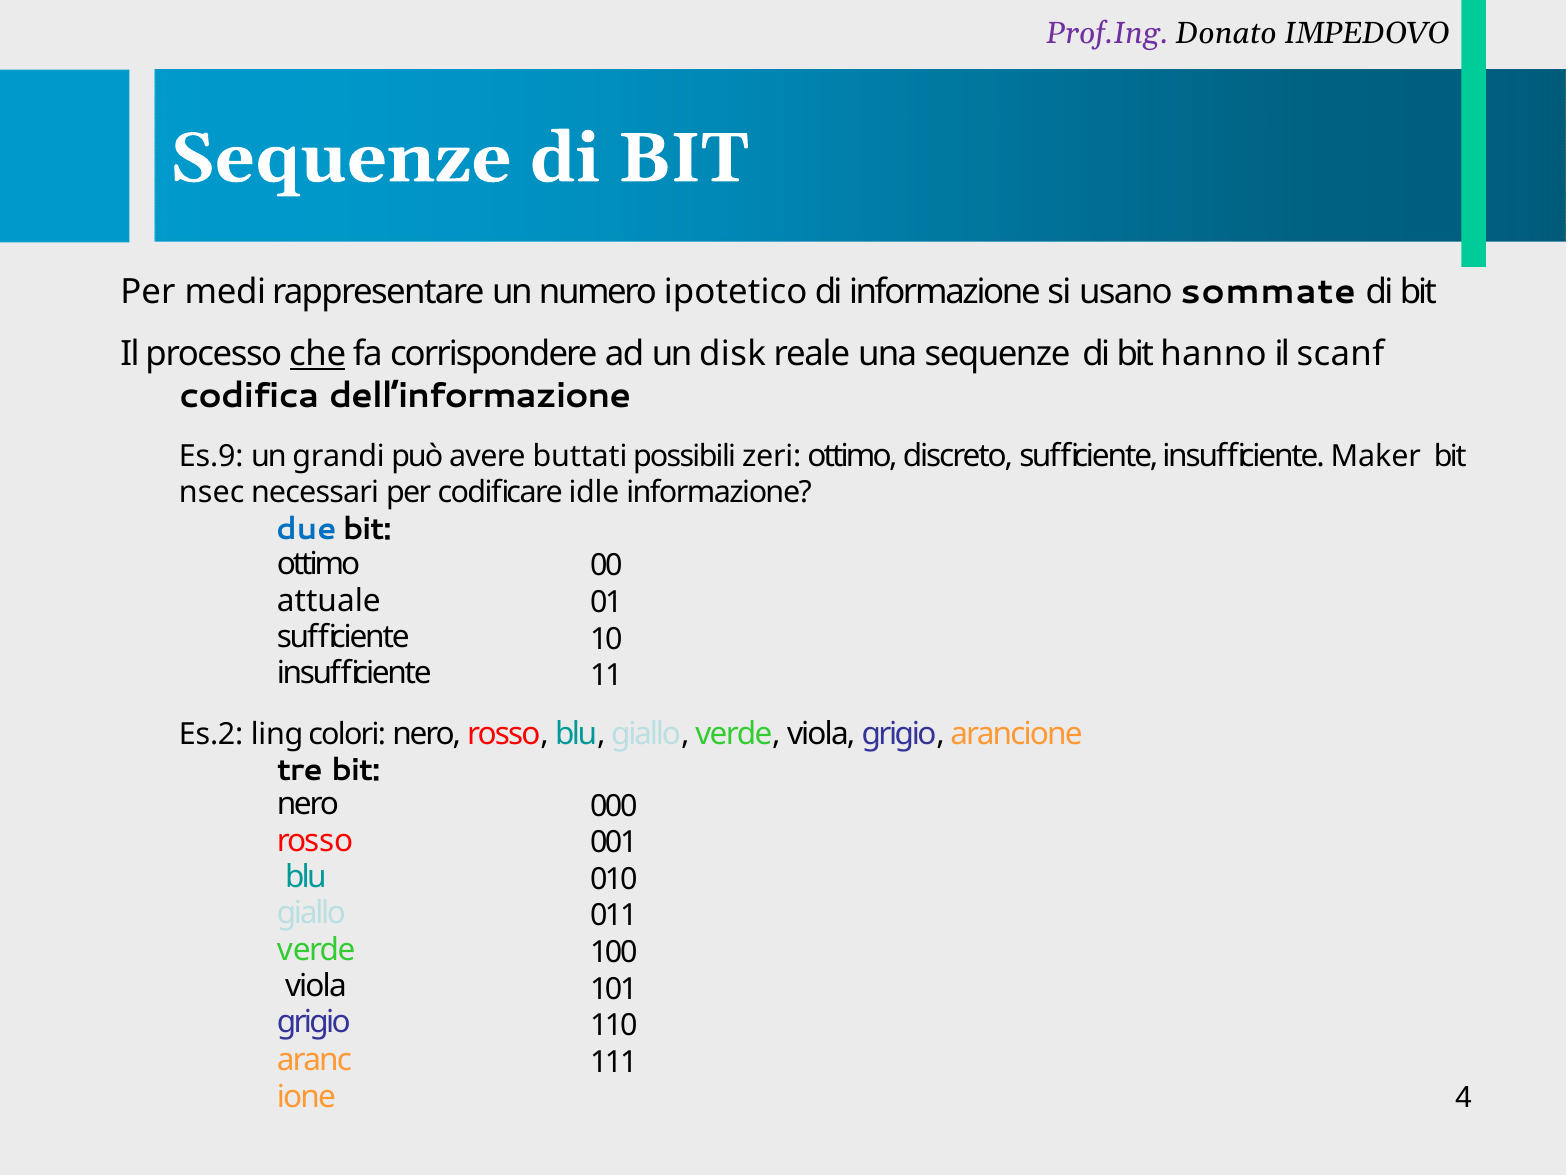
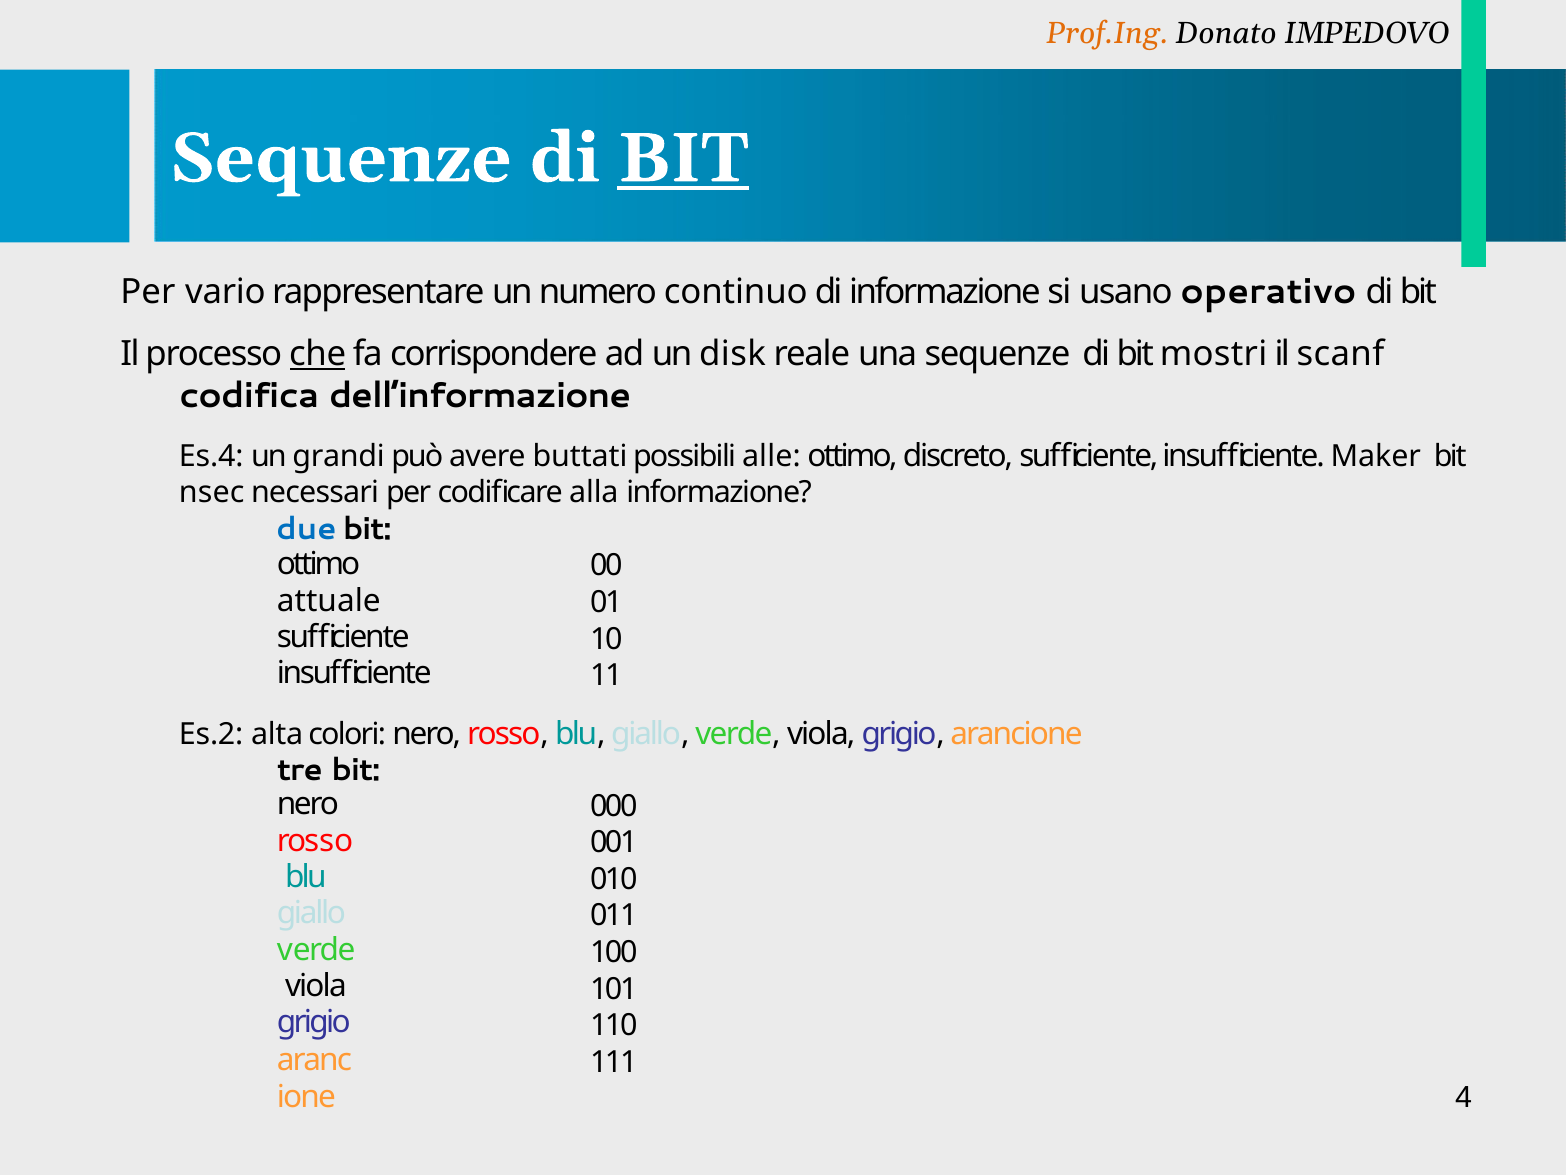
Prof.Ing colour: purple -> orange
BIT at (683, 158) underline: none -> present
medi: medi -> vario
ipotetico: ipotetico -> continuo
sommate: sommate -> operativo
hanno: hanno -> mostri
Es.9: Es.9 -> Es.4
zeri: zeri -> alle
idle: idle -> alla
ling: ling -> alta
